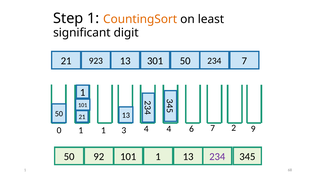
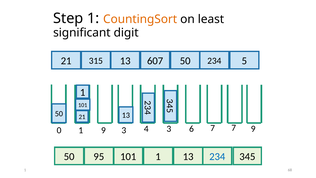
923: 923 -> 315
301: 301 -> 607
234 7: 7 -> 5
1 1: 1 -> 9
4 4: 4 -> 3
7 2: 2 -> 7
92: 92 -> 95
234 at (217, 156) colour: purple -> blue
